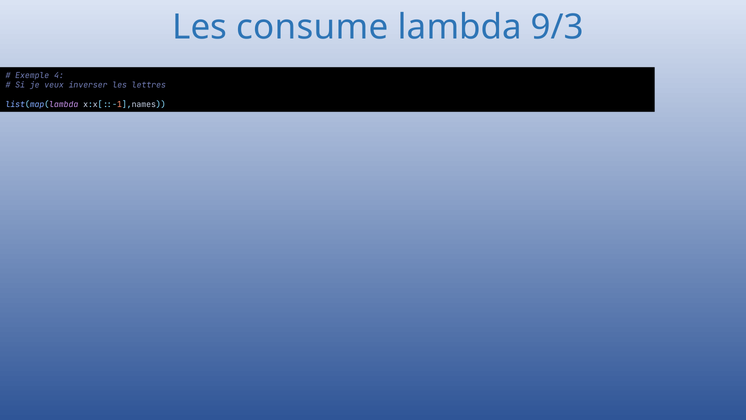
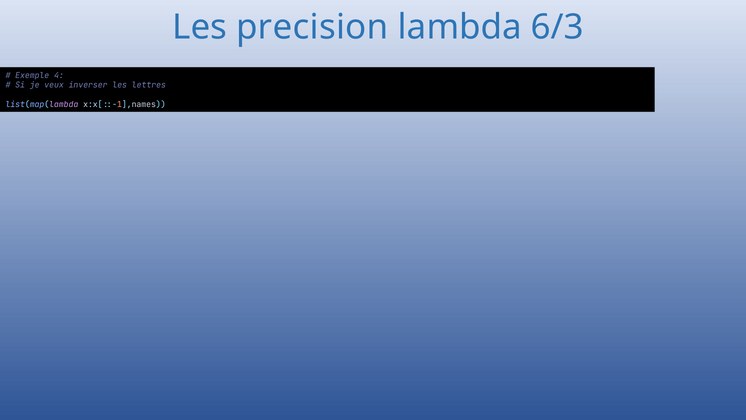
consume: consume -> precision
9/3: 9/3 -> 6/3
